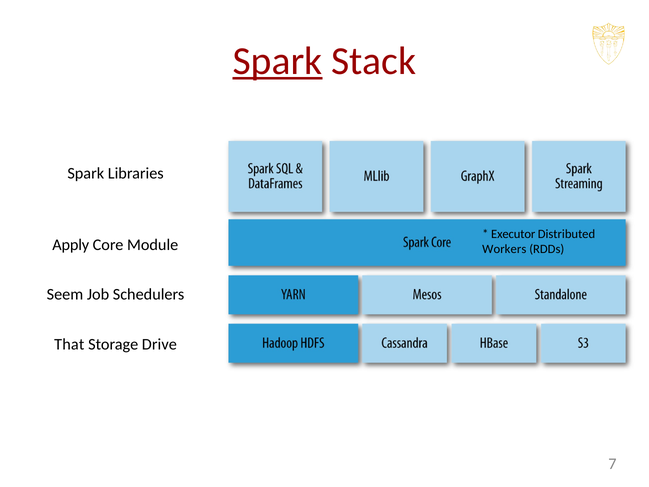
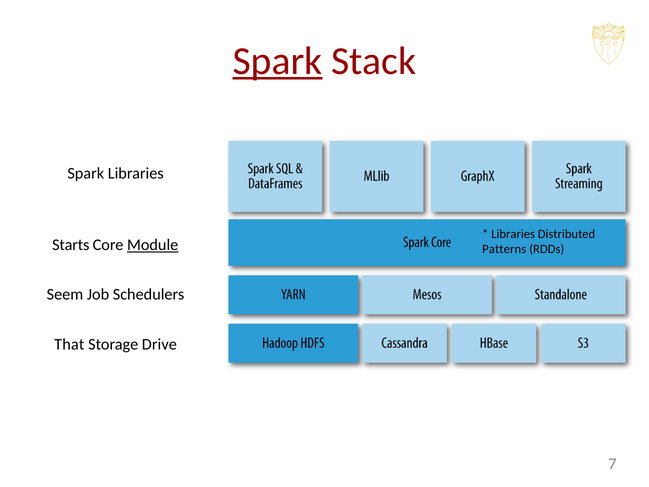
Executor at (513, 234): Executor -> Libraries
Apply: Apply -> Starts
Module underline: none -> present
Workers: Workers -> Patterns
